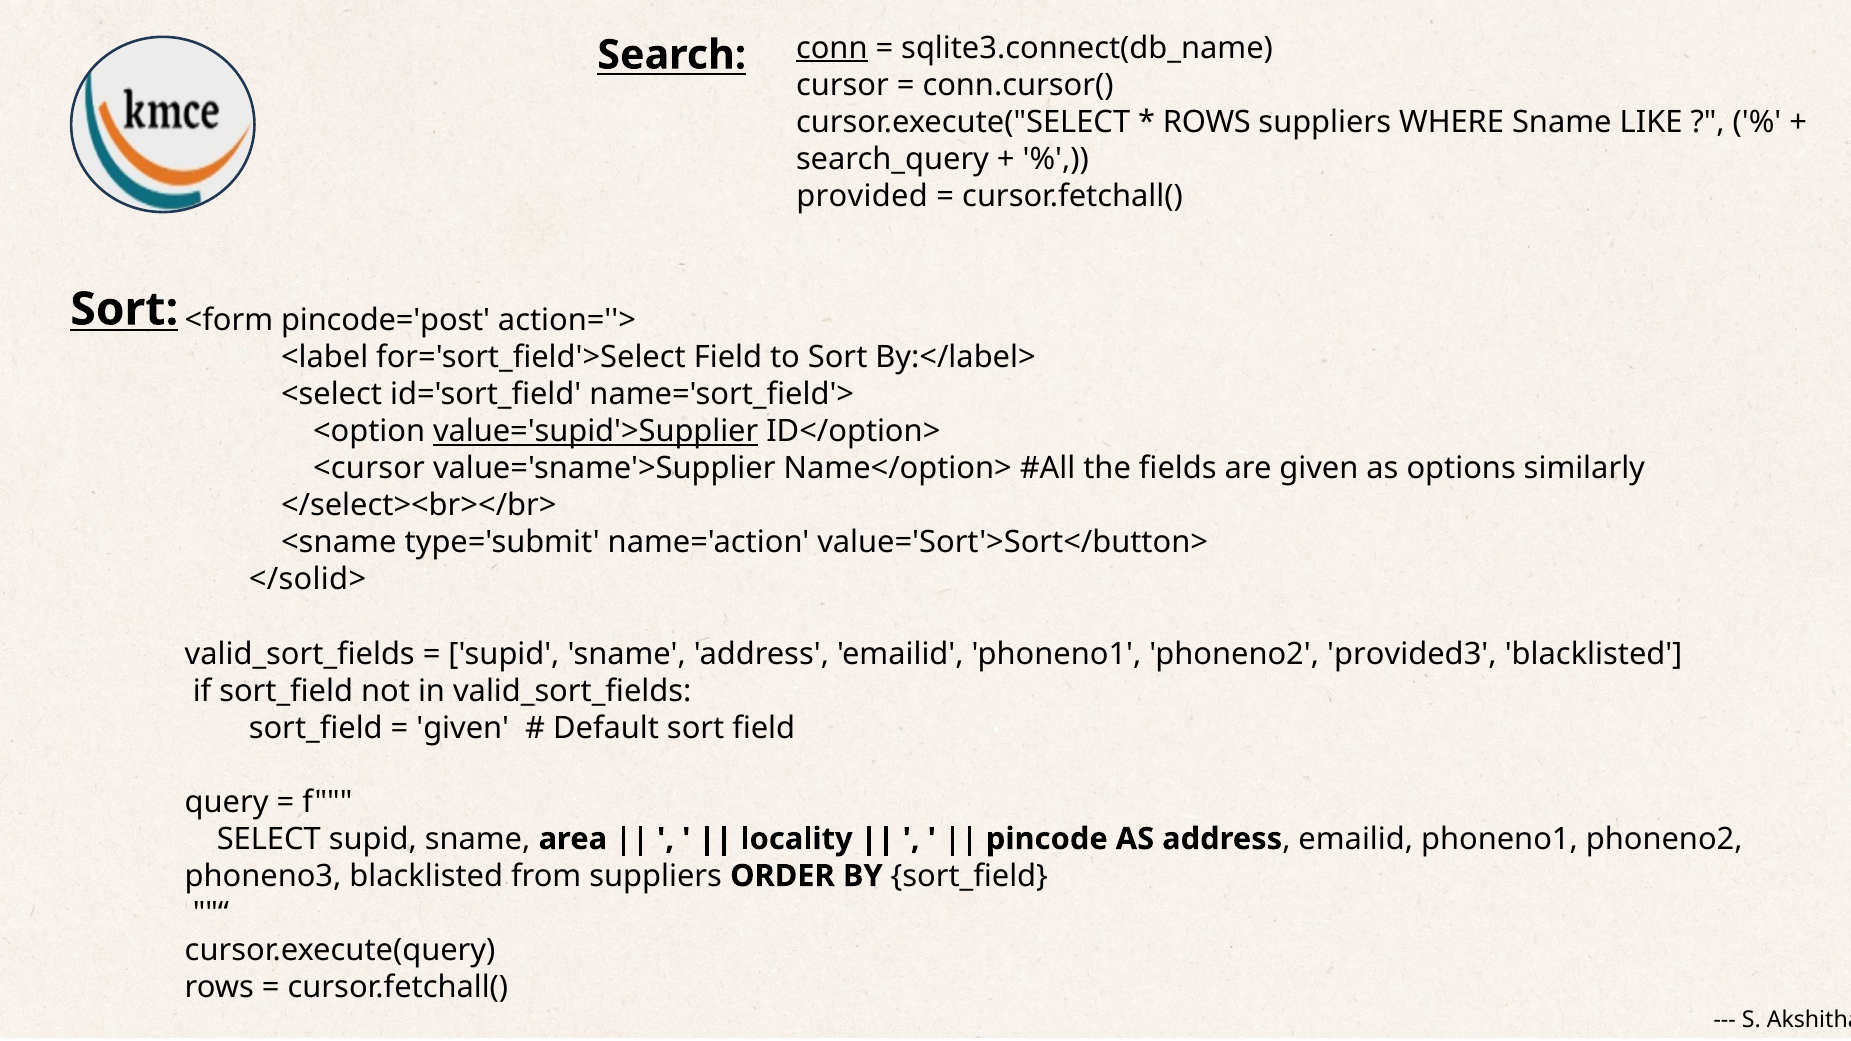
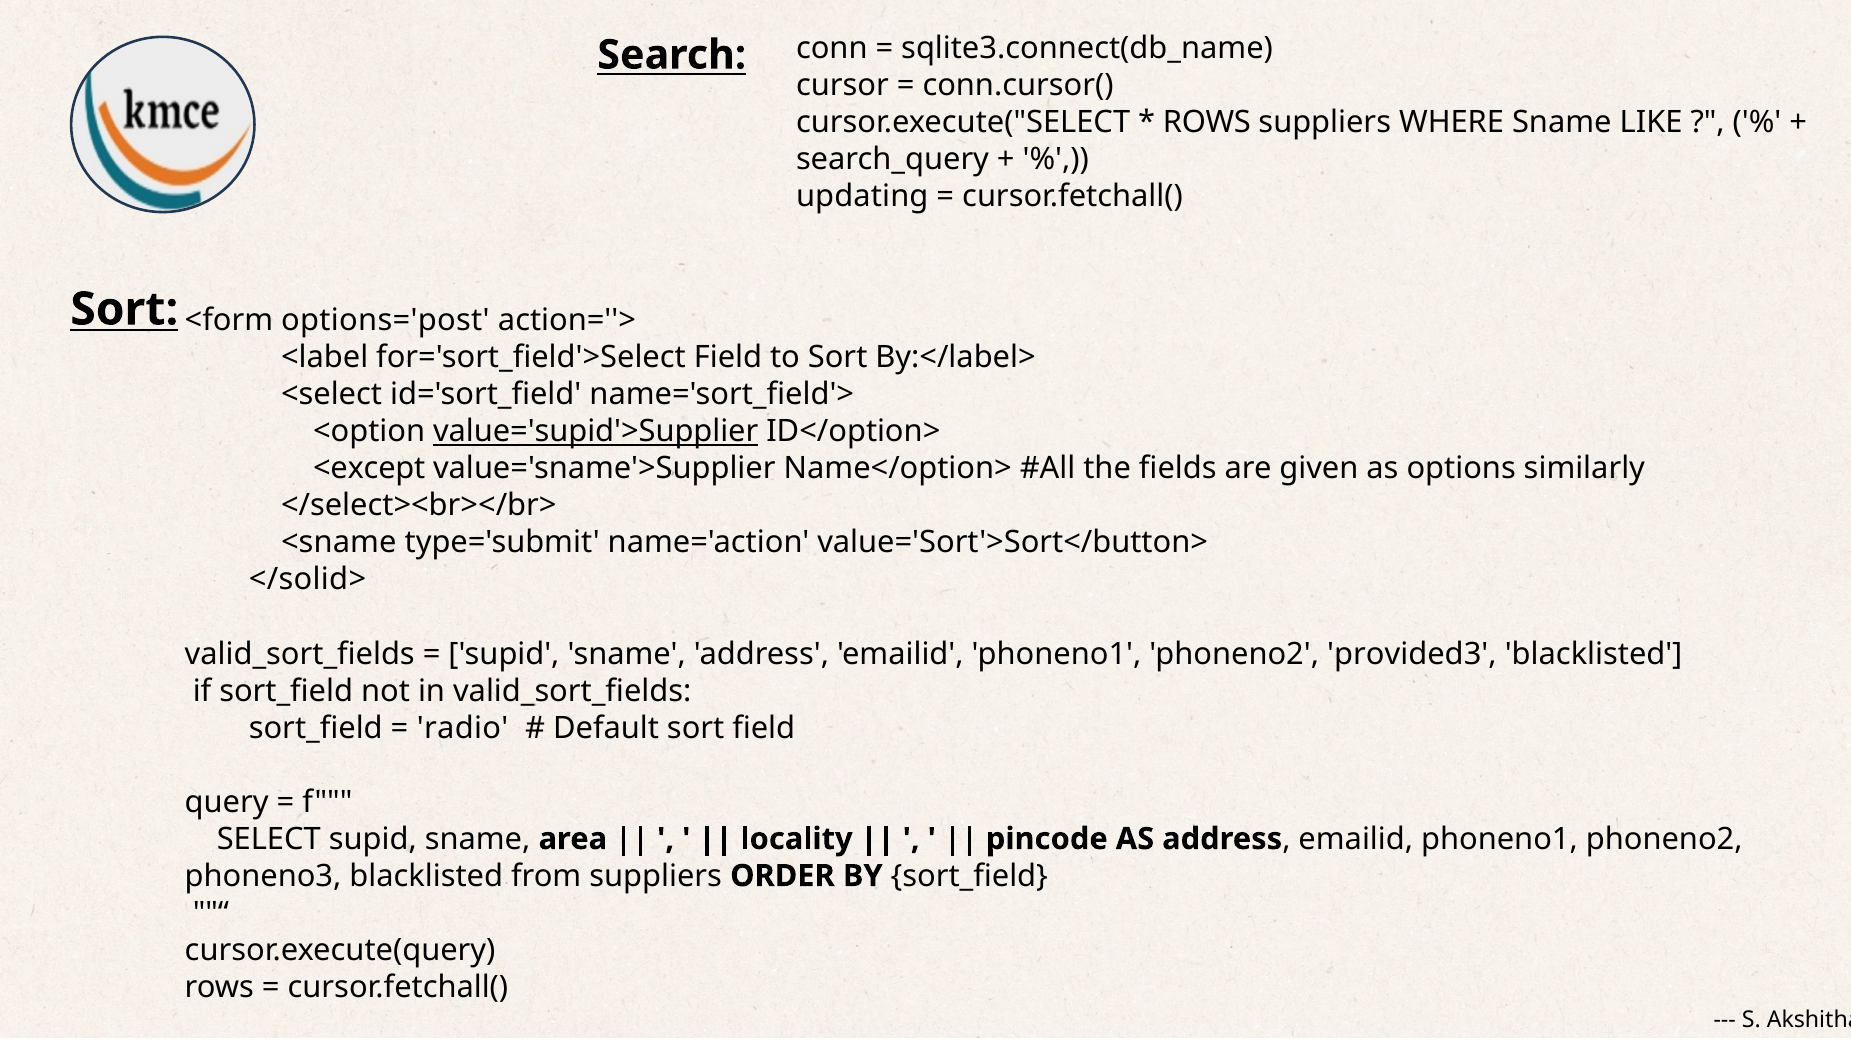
conn underline: present -> none
provided: provided -> updating
pincode='post: pincode='post -> options='post
<cursor: <cursor -> <except
given at (463, 728): given -> radio
